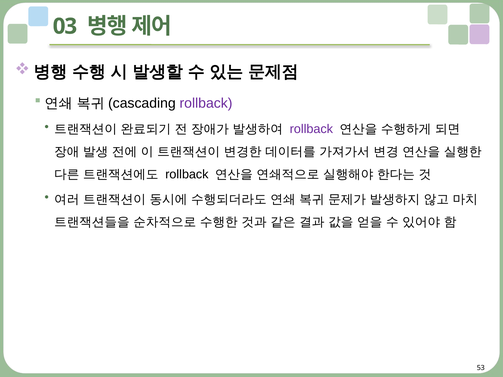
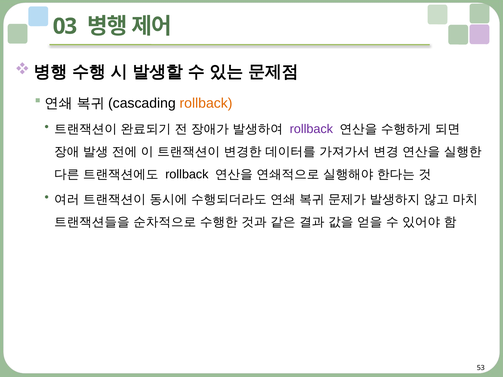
rollback at (206, 103) colour: purple -> orange
